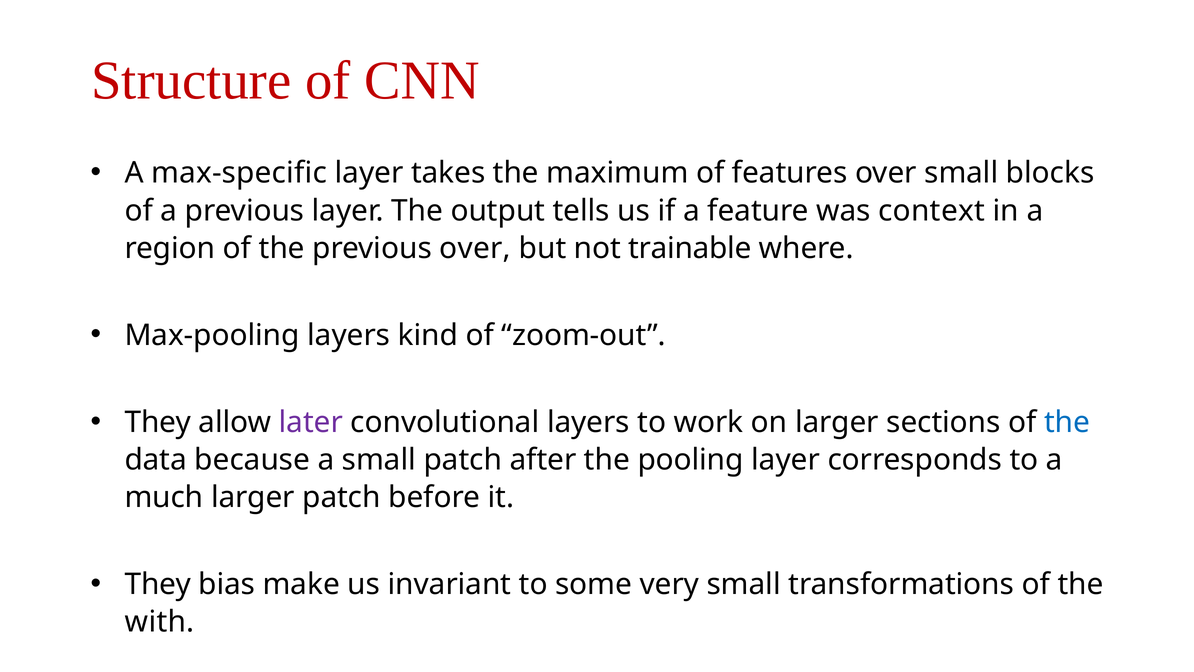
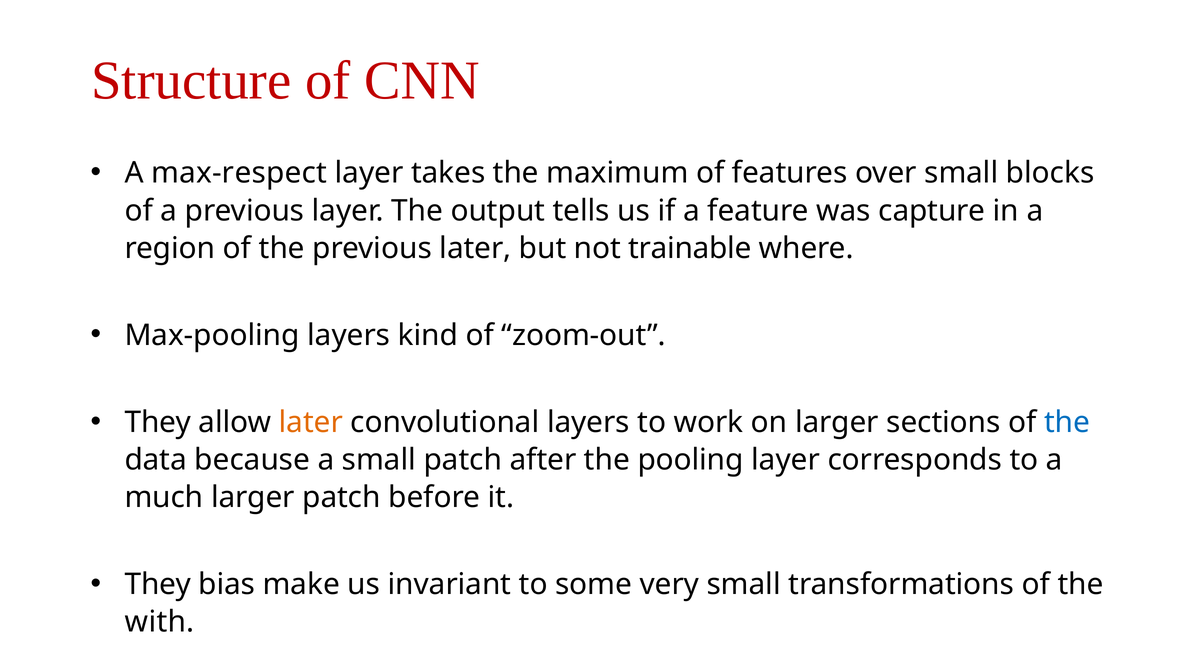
max-specific: max-specific -> max-respect
context: context -> capture
previous over: over -> later
later at (311, 422) colour: purple -> orange
